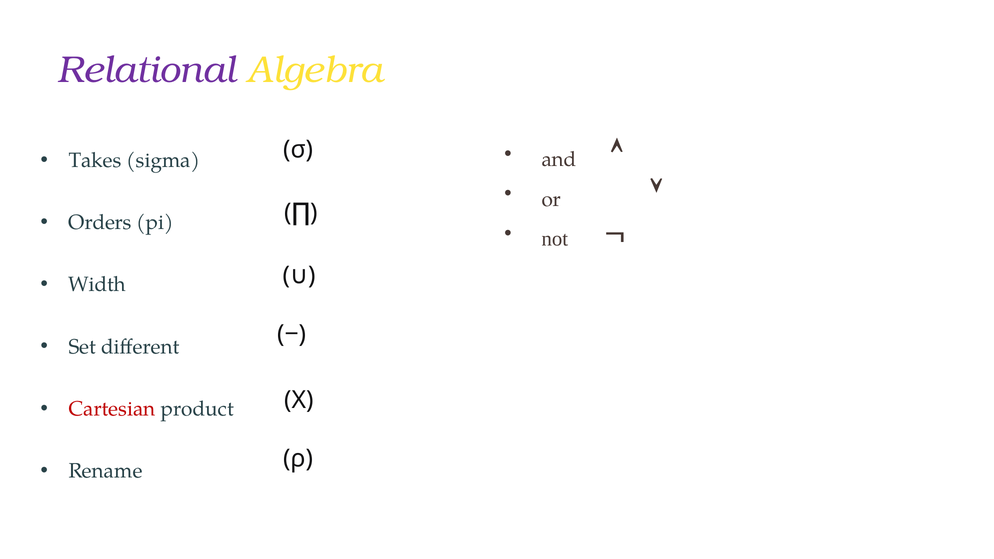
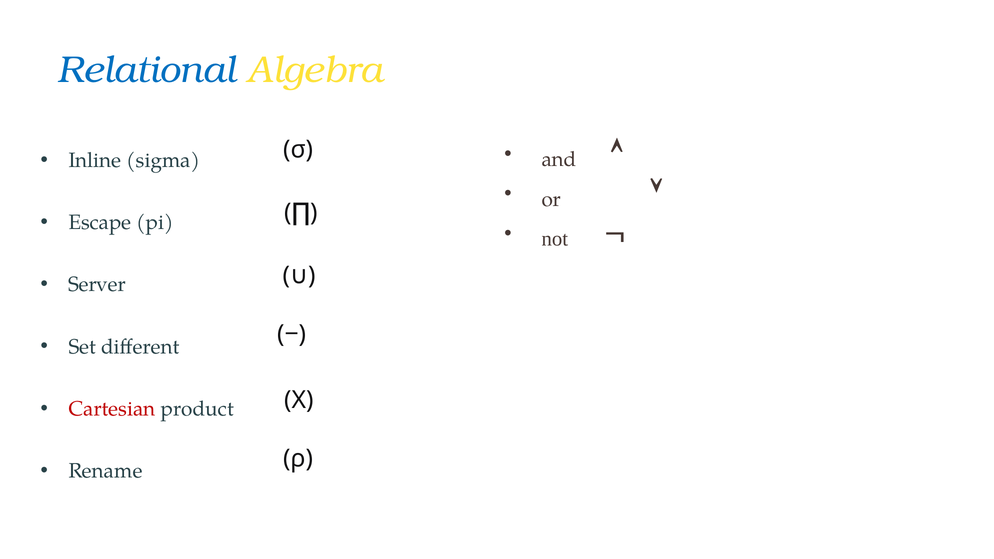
Relational colour: purple -> blue
Takes: Takes -> Inline
Orders: Orders -> Escape
Width: Width -> Server
